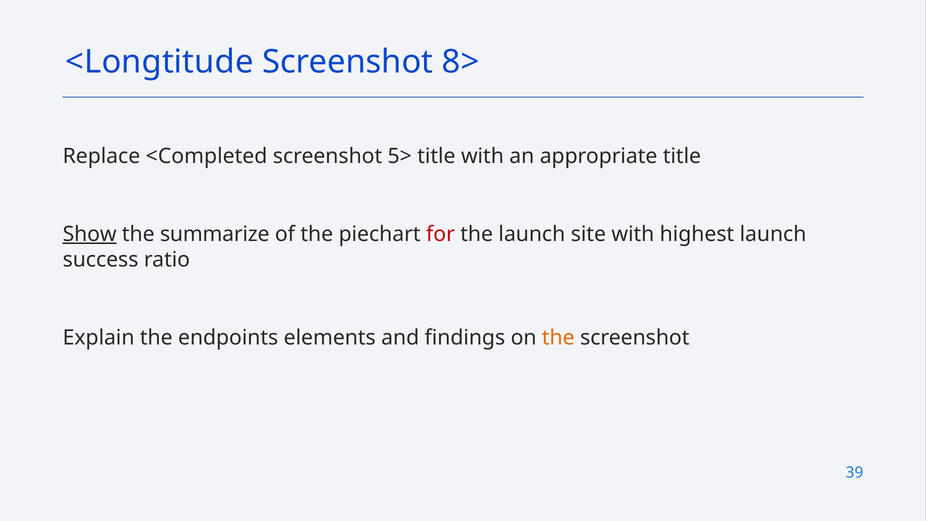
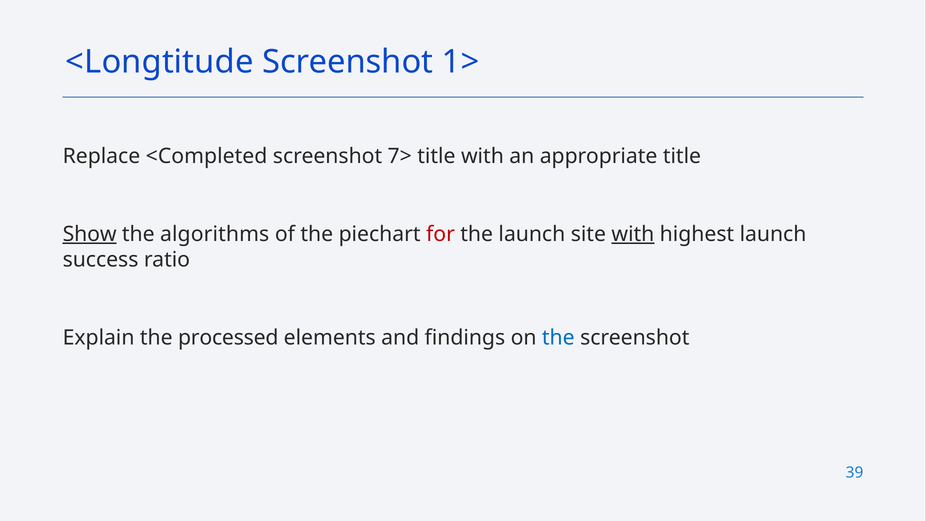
8>: 8> -> 1>
5>: 5> -> 7>
summarize: summarize -> algorithms
with at (633, 234) underline: none -> present
endpoints: endpoints -> processed
the at (558, 337) colour: orange -> blue
